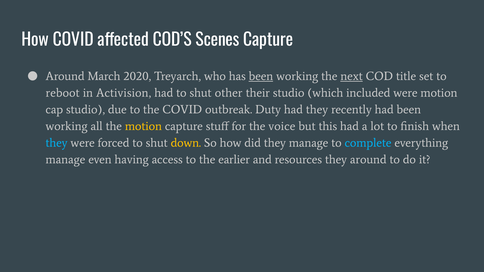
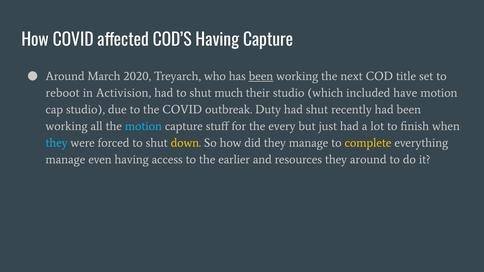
COD’S Scenes: Scenes -> Having
next underline: present -> none
other: other -> much
included were: were -> have
had they: they -> shut
motion at (143, 126) colour: yellow -> light blue
voice: voice -> every
this: this -> just
complete colour: light blue -> yellow
